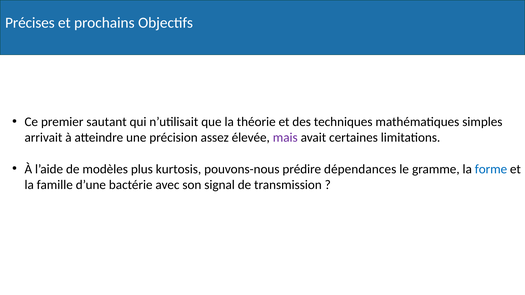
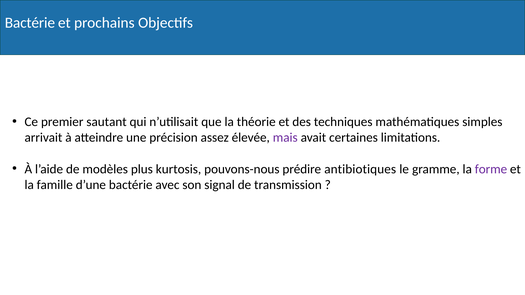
Précises at (30, 23): Précises -> Bactérie
dépendances: dépendances -> antibiotiques
forme colour: blue -> purple
